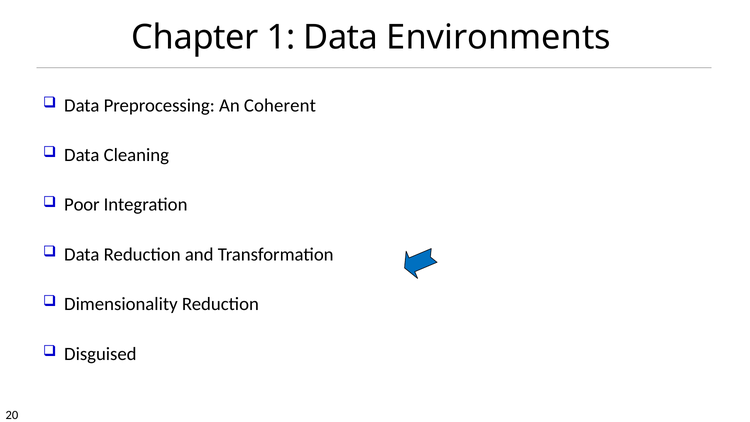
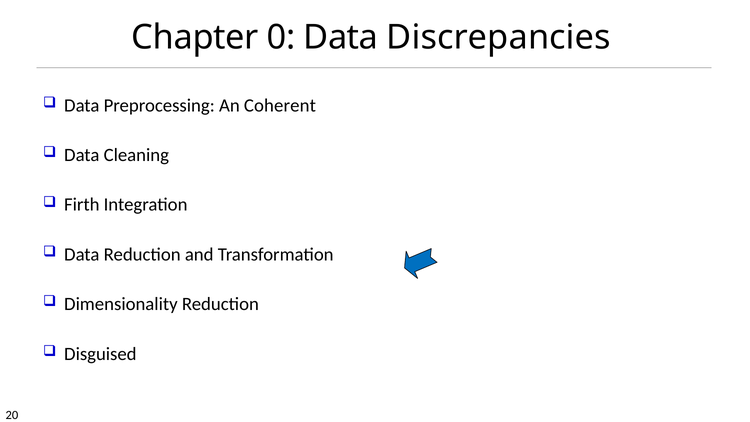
1: 1 -> 0
Environments: Environments -> Discrepancies
Poor: Poor -> Firth
